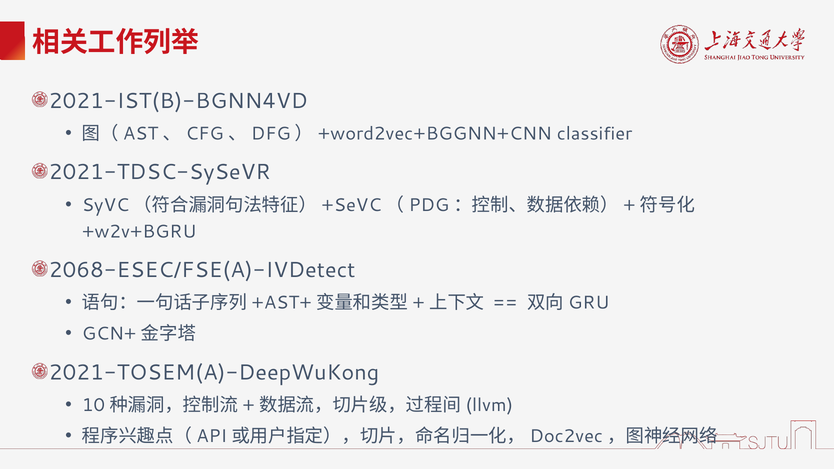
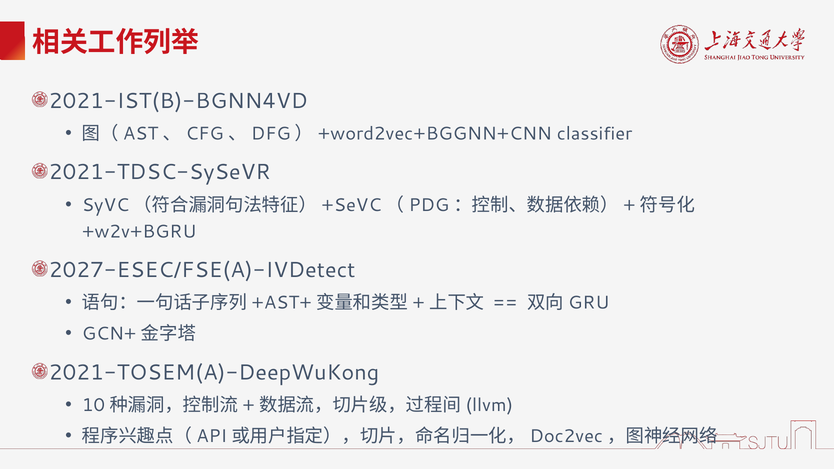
2068-ESEC/FSE(A)-IVDetect: 2068-ESEC/FSE(A)-IVDetect -> 2027-ESEC/FSE(A)-IVDetect
